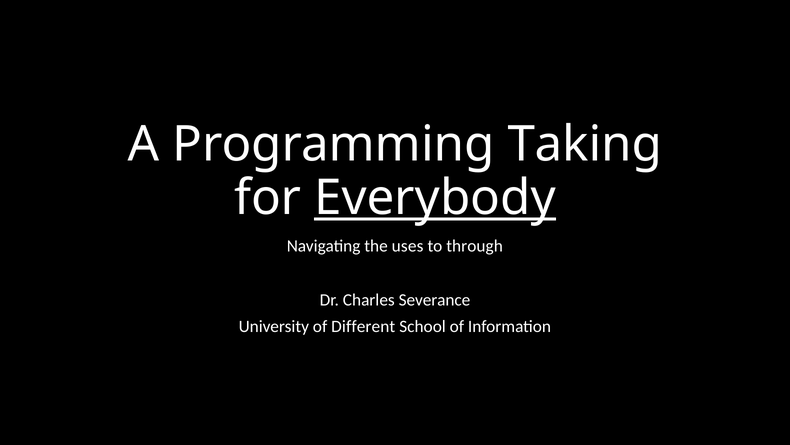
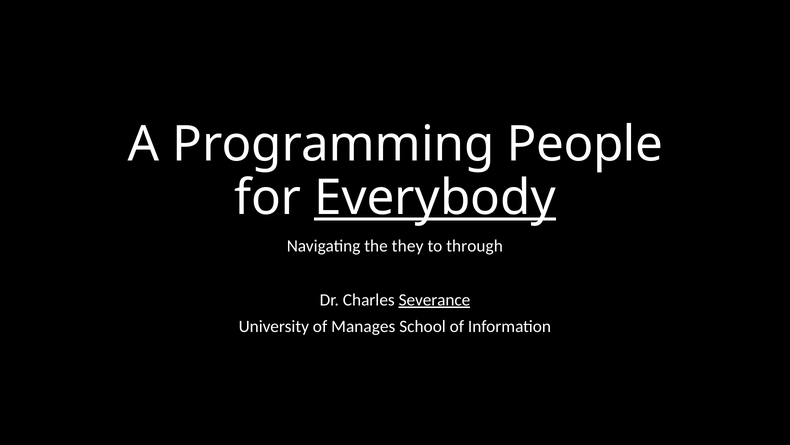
Taking: Taking -> People
uses: uses -> they
Severance underline: none -> present
Different: Different -> Manages
